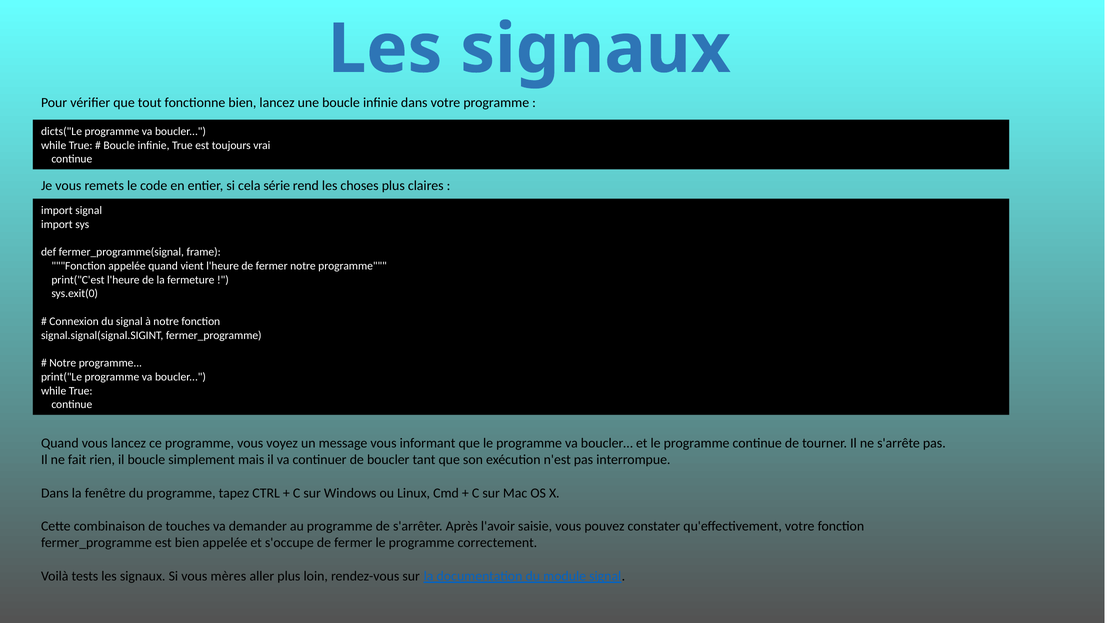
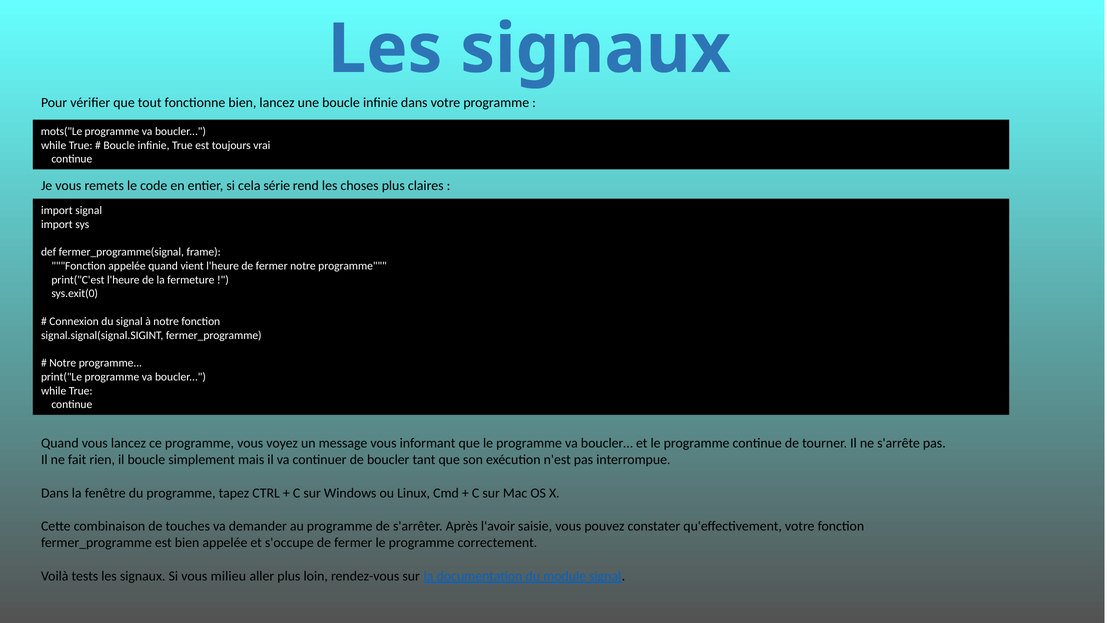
dicts("Le: dicts("Le -> mots("Le
mères: mères -> milieu
